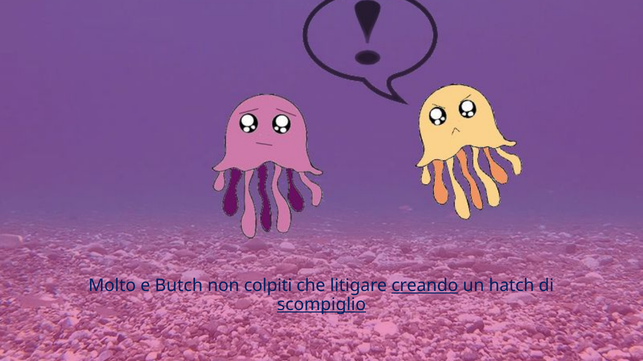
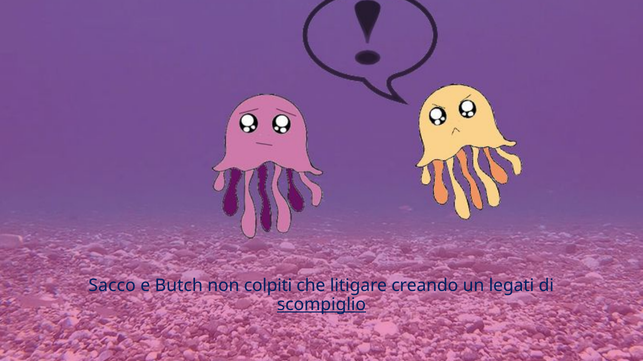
Molto: Molto -> Sacco
creando underline: present -> none
hatch: hatch -> legati
